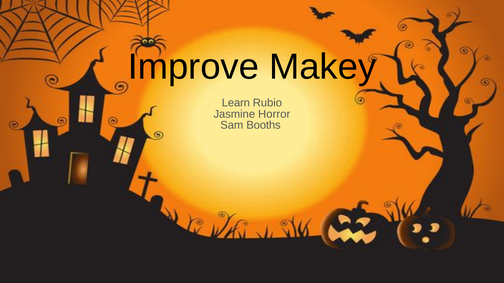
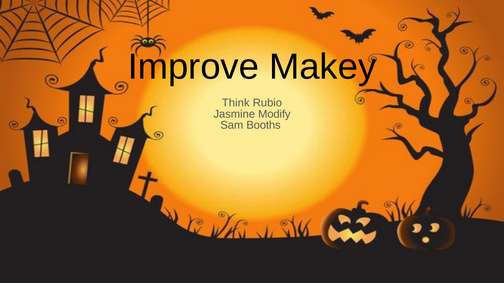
Learn: Learn -> Think
Horror: Horror -> Modify
